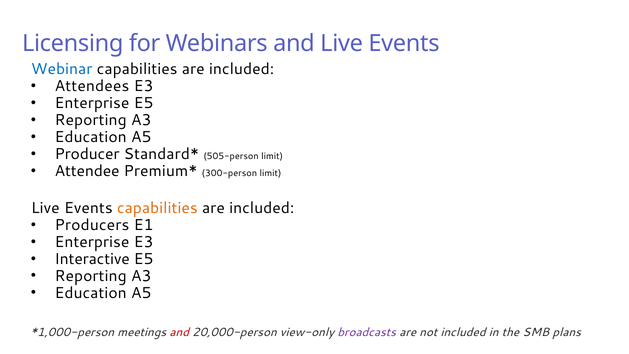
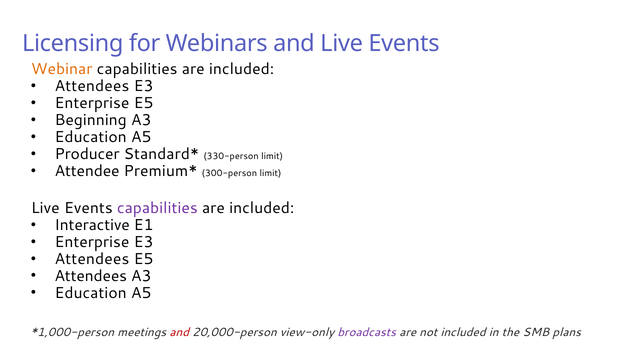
Webinar colour: blue -> orange
Reporting at (91, 120): Reporting -> Beginning
505-person: 505-person -> 330-person
capabilities at (157, 208) colour: orange -> purple
Producers: Producers -> Interactive
Interactive at (92, 259): Interactive -> Attendees
Reporting at (91, 276): Reporting -> Attendees
